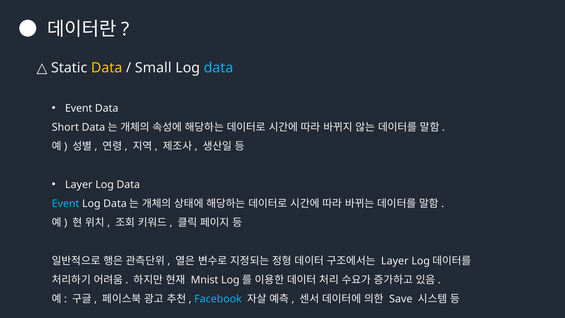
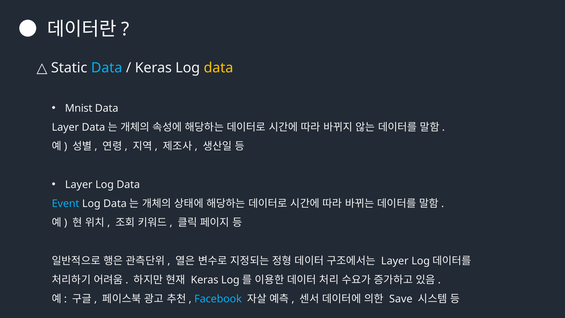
Data at (107, 68) colour: yellow -> light blue
Small at (153, 68): Small -> Keras
data at (218, 68) colour: light blue -> yellow
Event at (79, 108): Event -> Mnist
Short at (65, 127): Short -> Layer
Mnist at (205, 280): Mnist -> Keras
